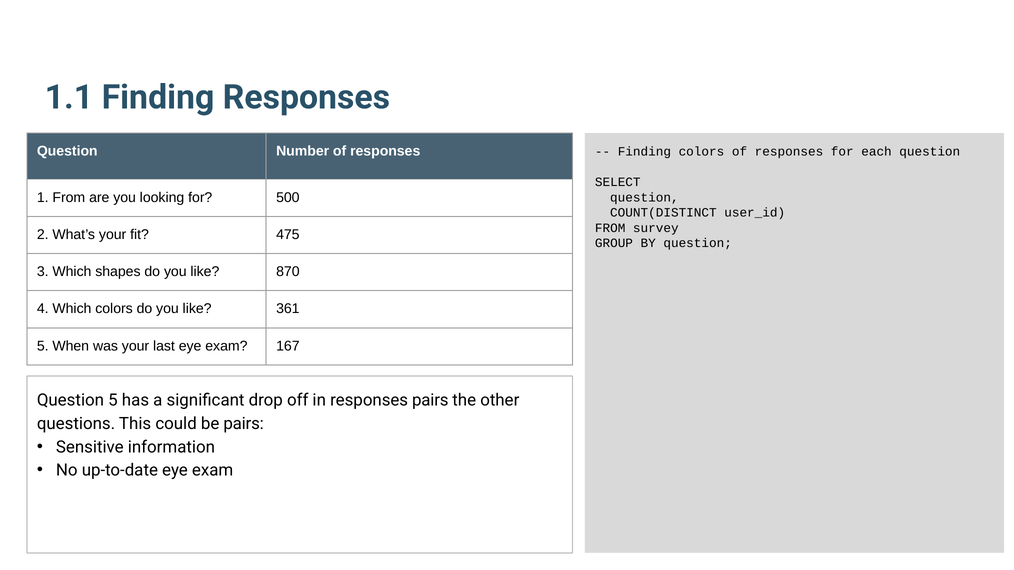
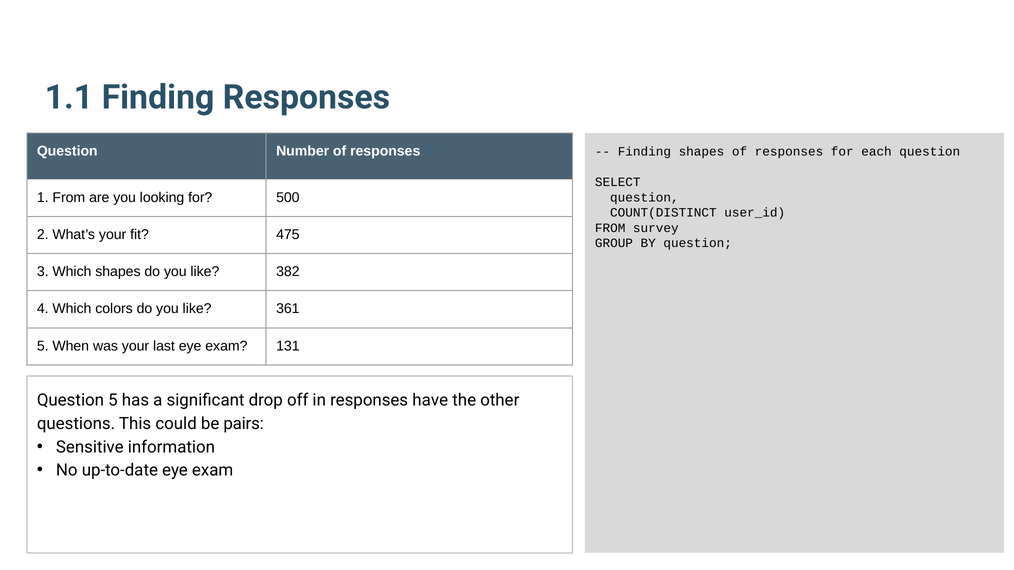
Finding colors: colors -> shapes
870: 870 -> 382
167: 167 -> 131
responses pairs: pairs -> have
